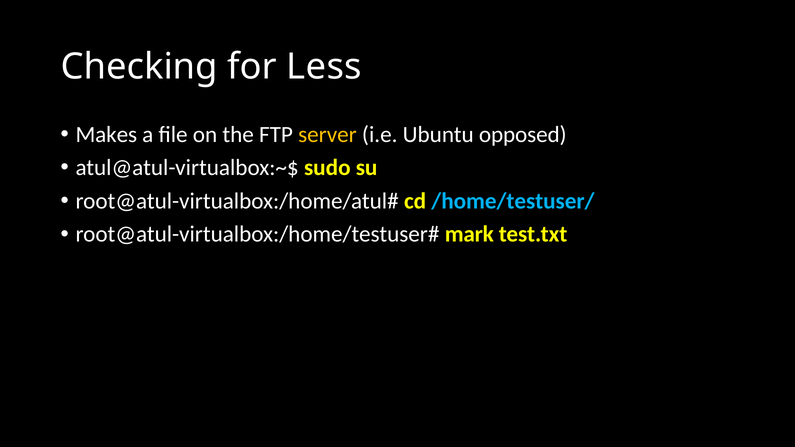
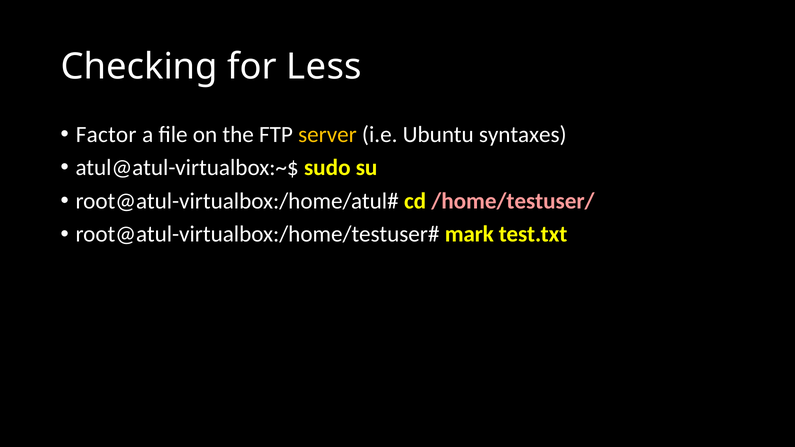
Makes: Makes -> Factor
opposed: opposed -> syntaxes
/home/testuser/ colour: light blue -> pink
